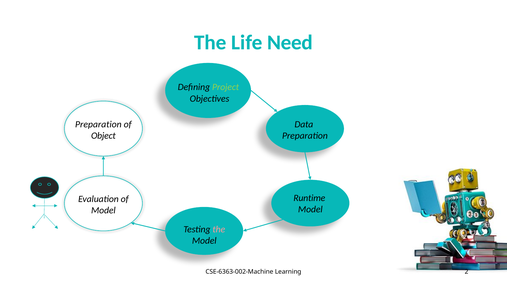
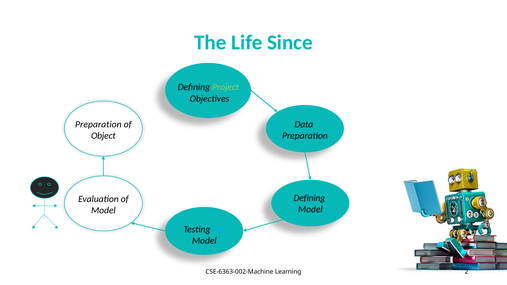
Need: Need -> Since
Runtime at (309, 198): Runtime -> Defining
the at (219, 229) colour: pink -> light blue
